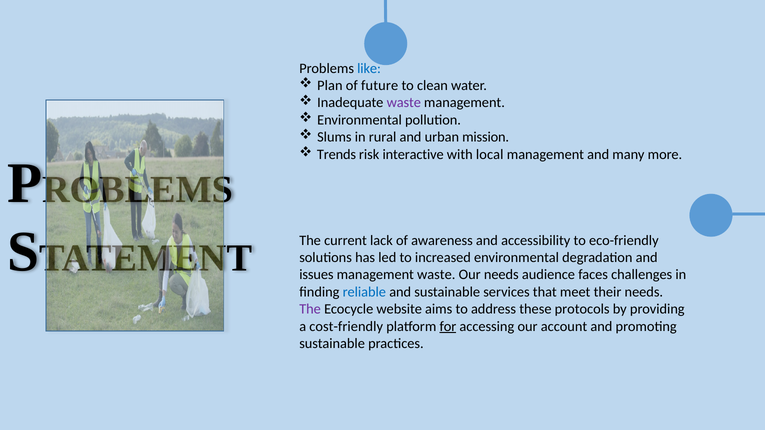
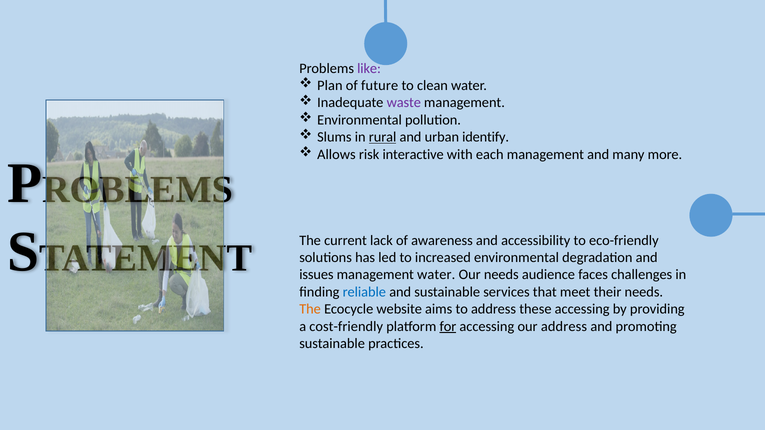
like colour: blue -> purple
rural underline: none -> present
mission: mission -> identify
Trends: Trends -> Allows
local: local -> each
management waste: waste -> water
The at (310, 309) colour: purple -> orange
these protocols: protocols -> accessing
our account: account -> address
